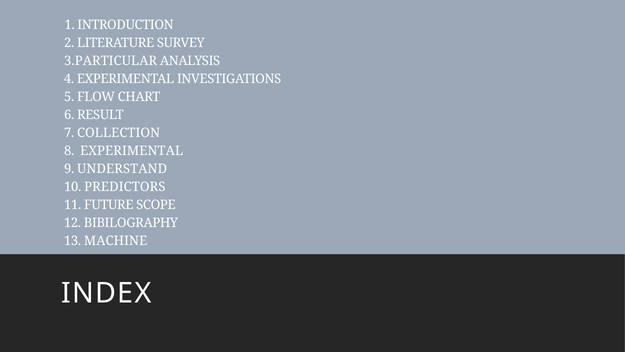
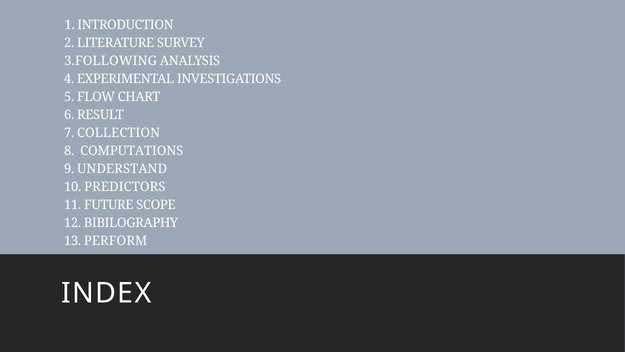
3.PARTICULAR: 3.PARTICULAR -> 3.FOLLOWING
8 EXPERIMENTAL: EXPERIMENTAL -> COMPUTATIONS
MACHINE: MACHINE -> PERFORM
